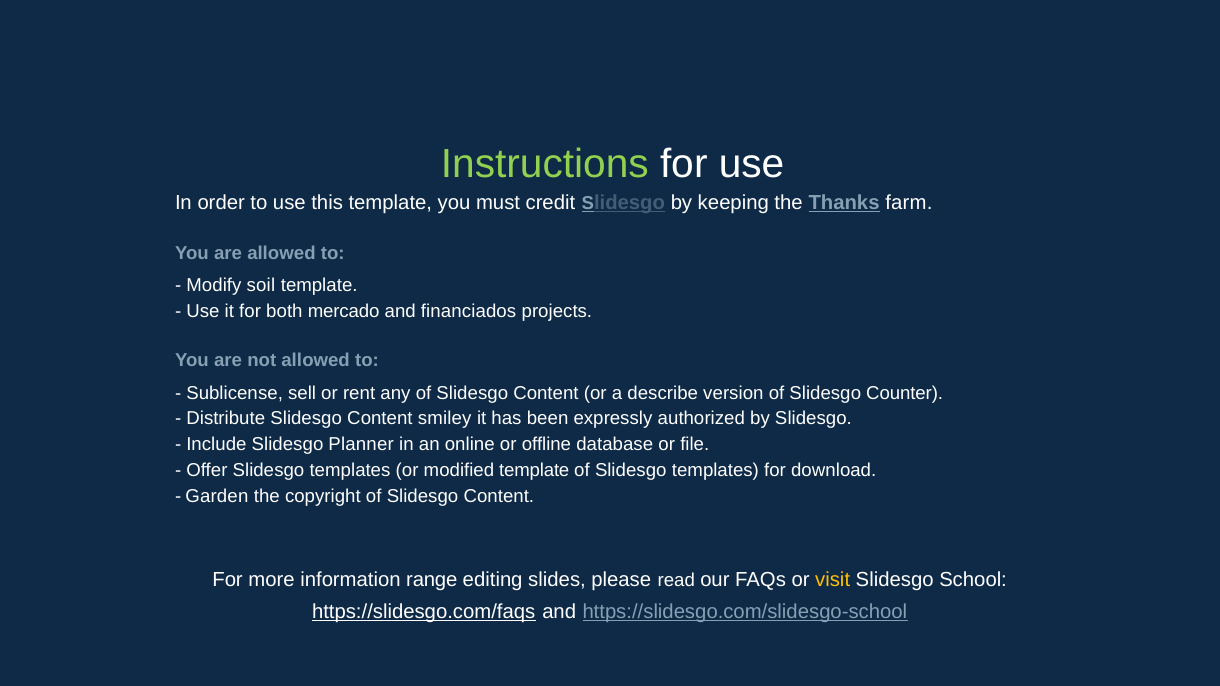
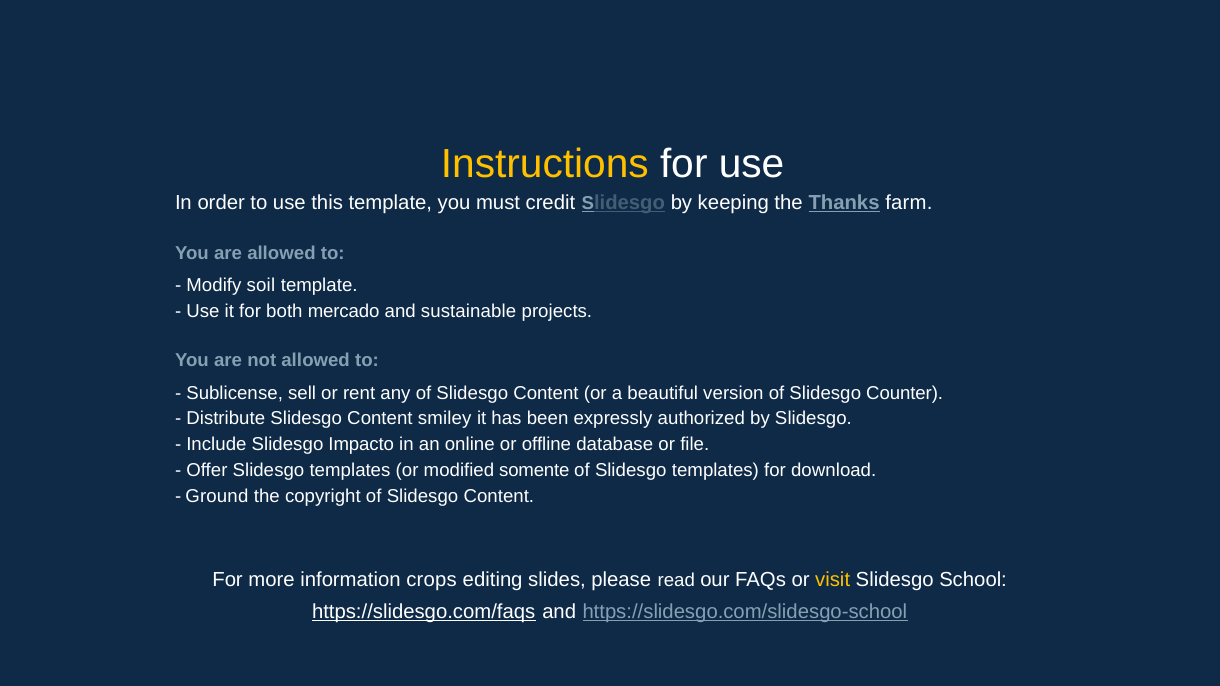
Instructions colour: light green -> yellow
financiados: financiados -> sustainable
describe: describe -> beautiful
Planner: Planner -> Impacto
modified template: template -> somente
Garden: Garden -> Ground
range: range -> crops
